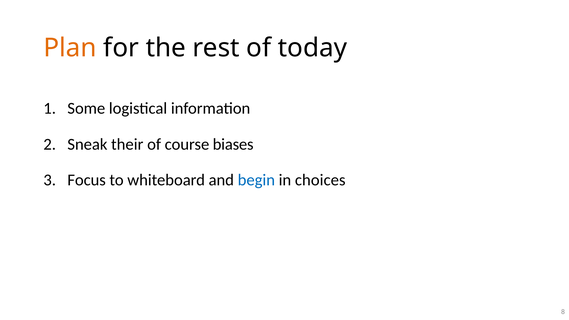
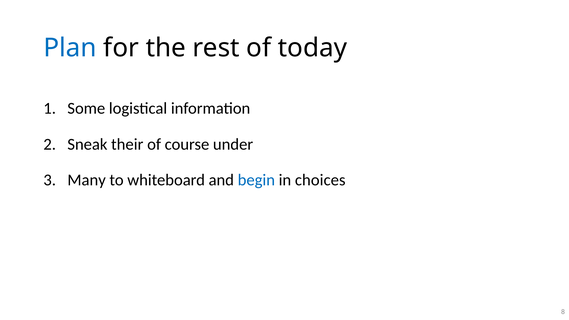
Plan colour: orange -> blue
biases: biases -> under
Focus: Focus -> Many
